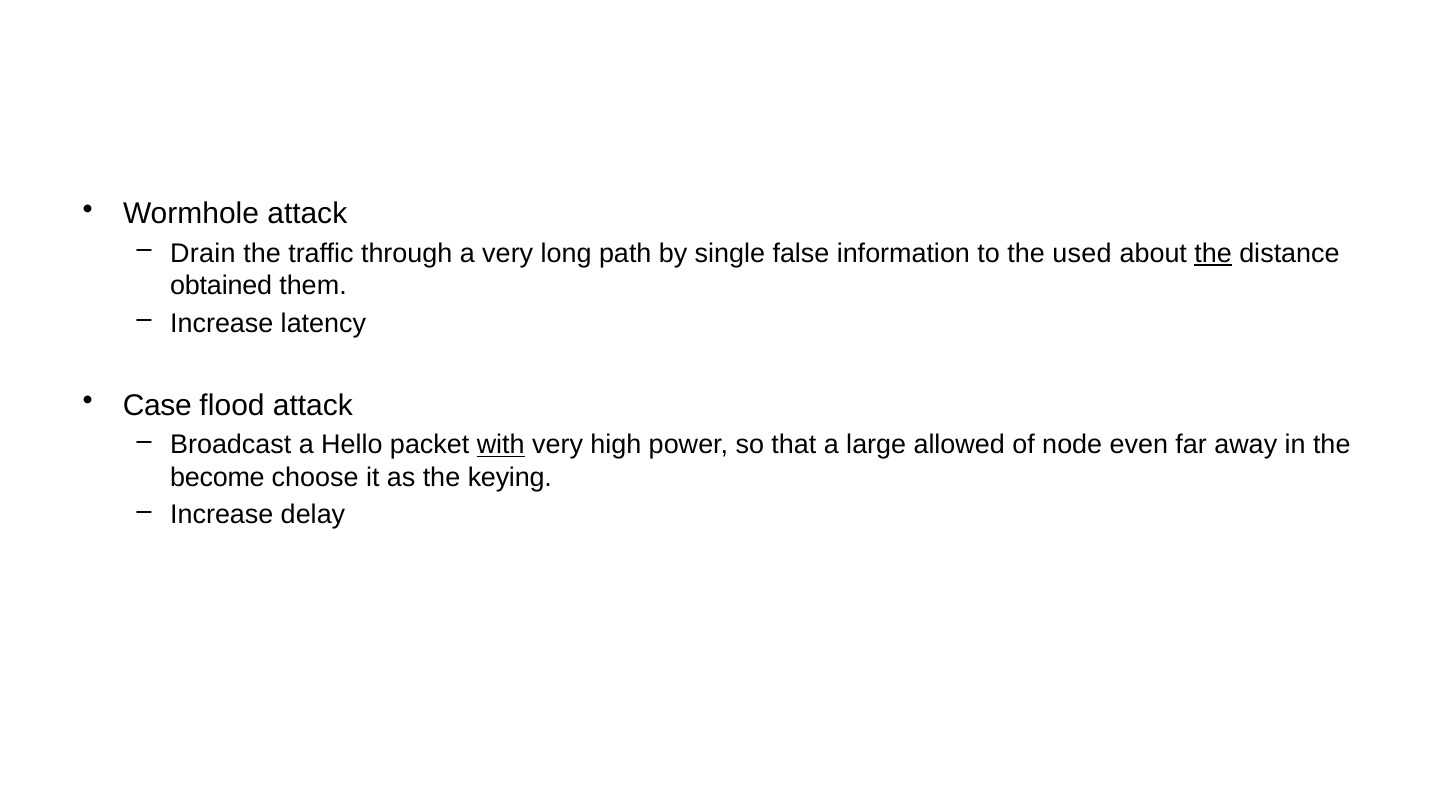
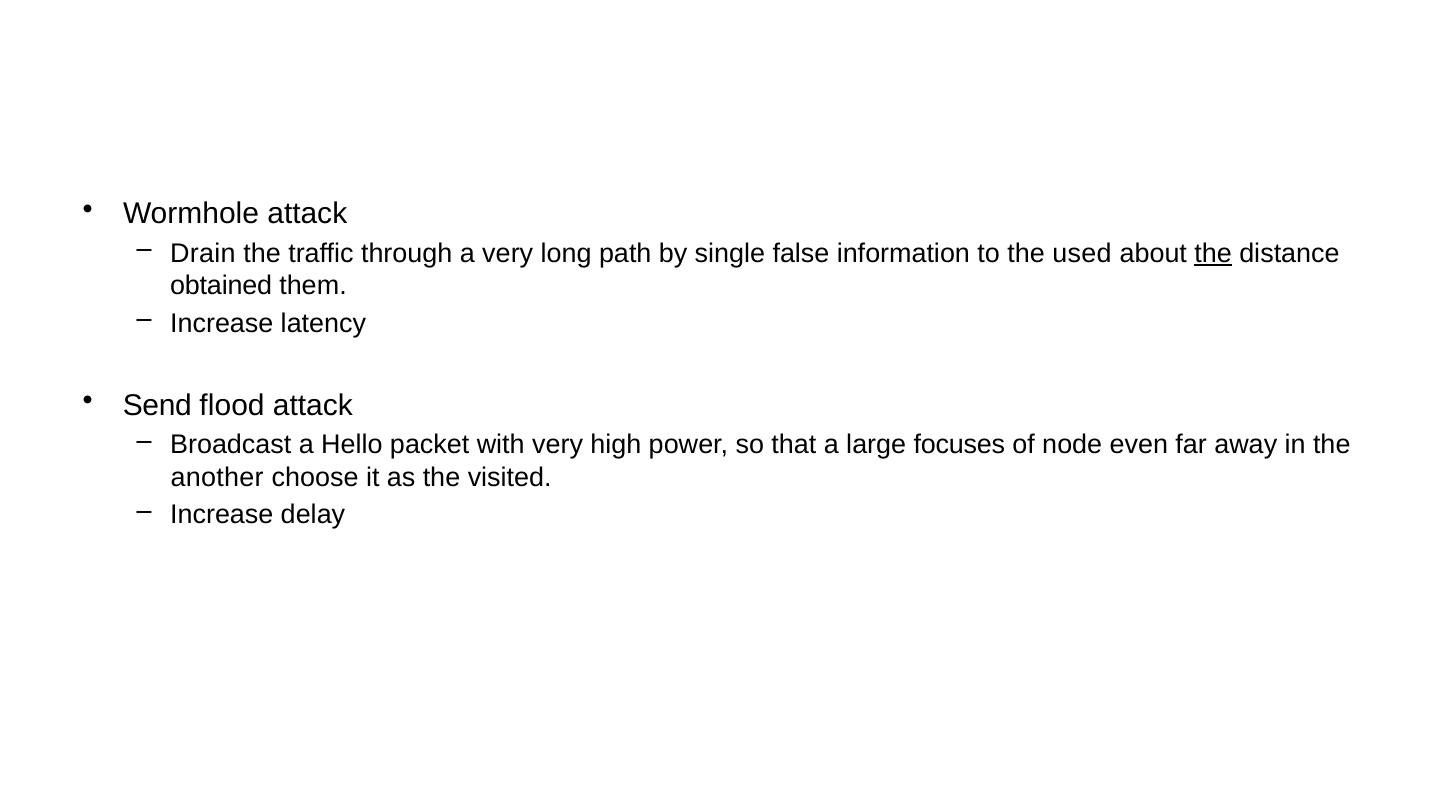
Case: Case -> Send
with underline: present -> none
allowed: allowed -> focuses
become: become -> another
keying: keying -> visited
